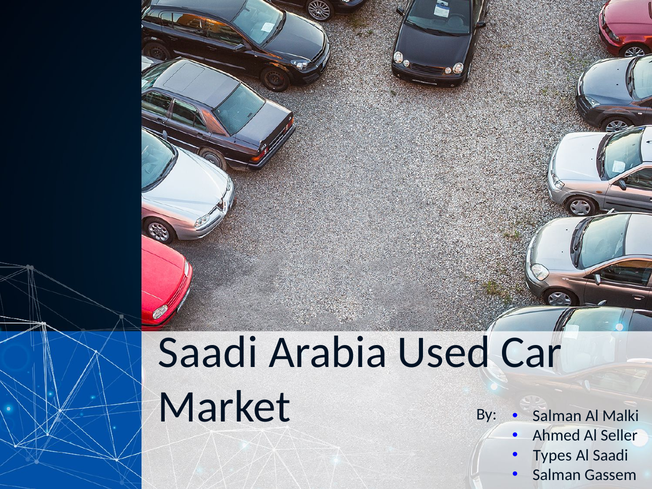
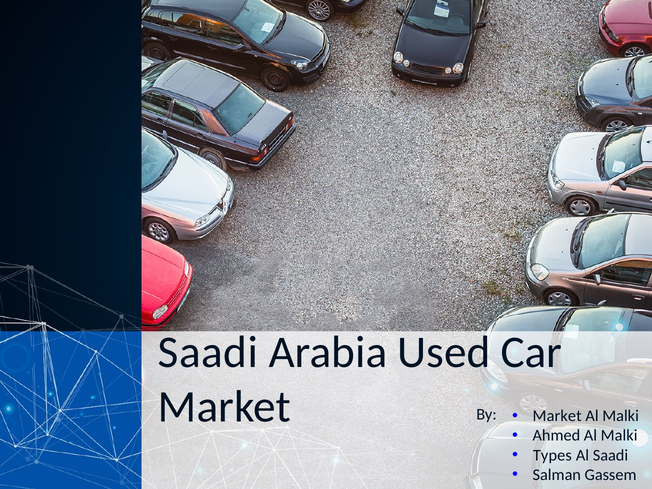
Salman at (557, 416): Salman -> Market
Ahmed Al Seller: Seller -> Malki
